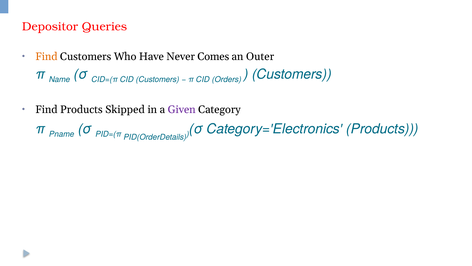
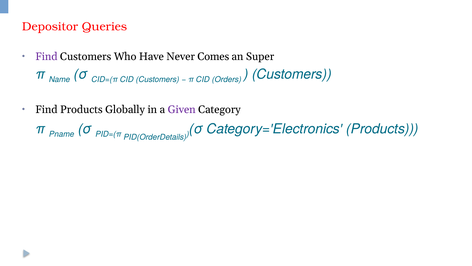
Find at (46, 57) colour: orange -> purple
Outer: Outer -> Super
Skipped: Skipped -> Globally
